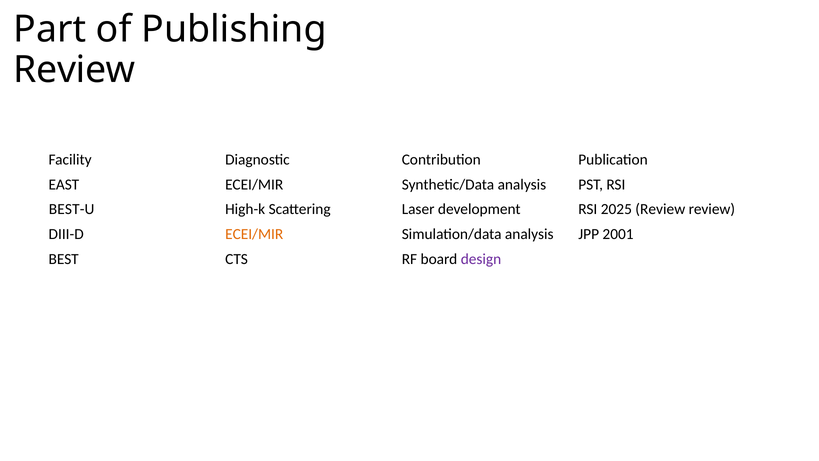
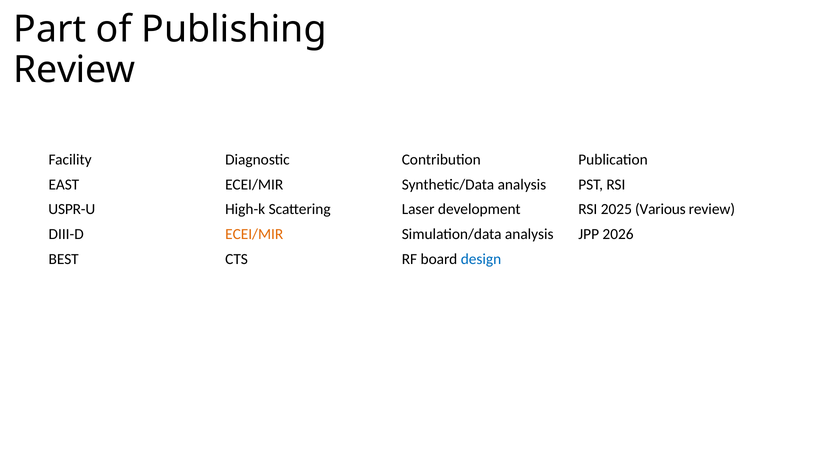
BEST-U: BEST-U -> USPR-U
2025 Review: Review -> Various
2001: 2001 -> 2026
design colour: purple -> blue
